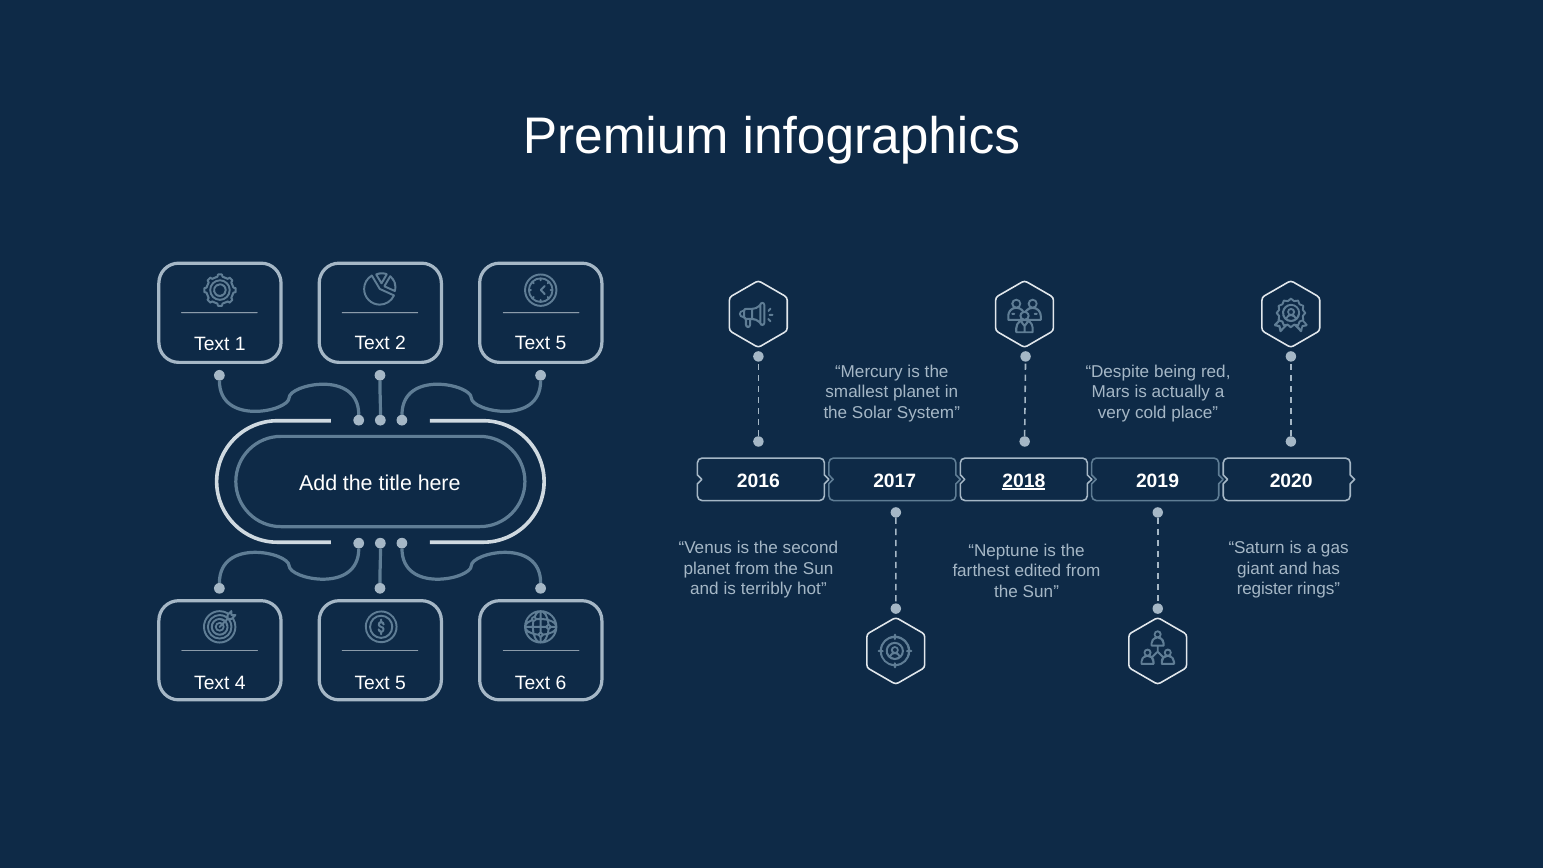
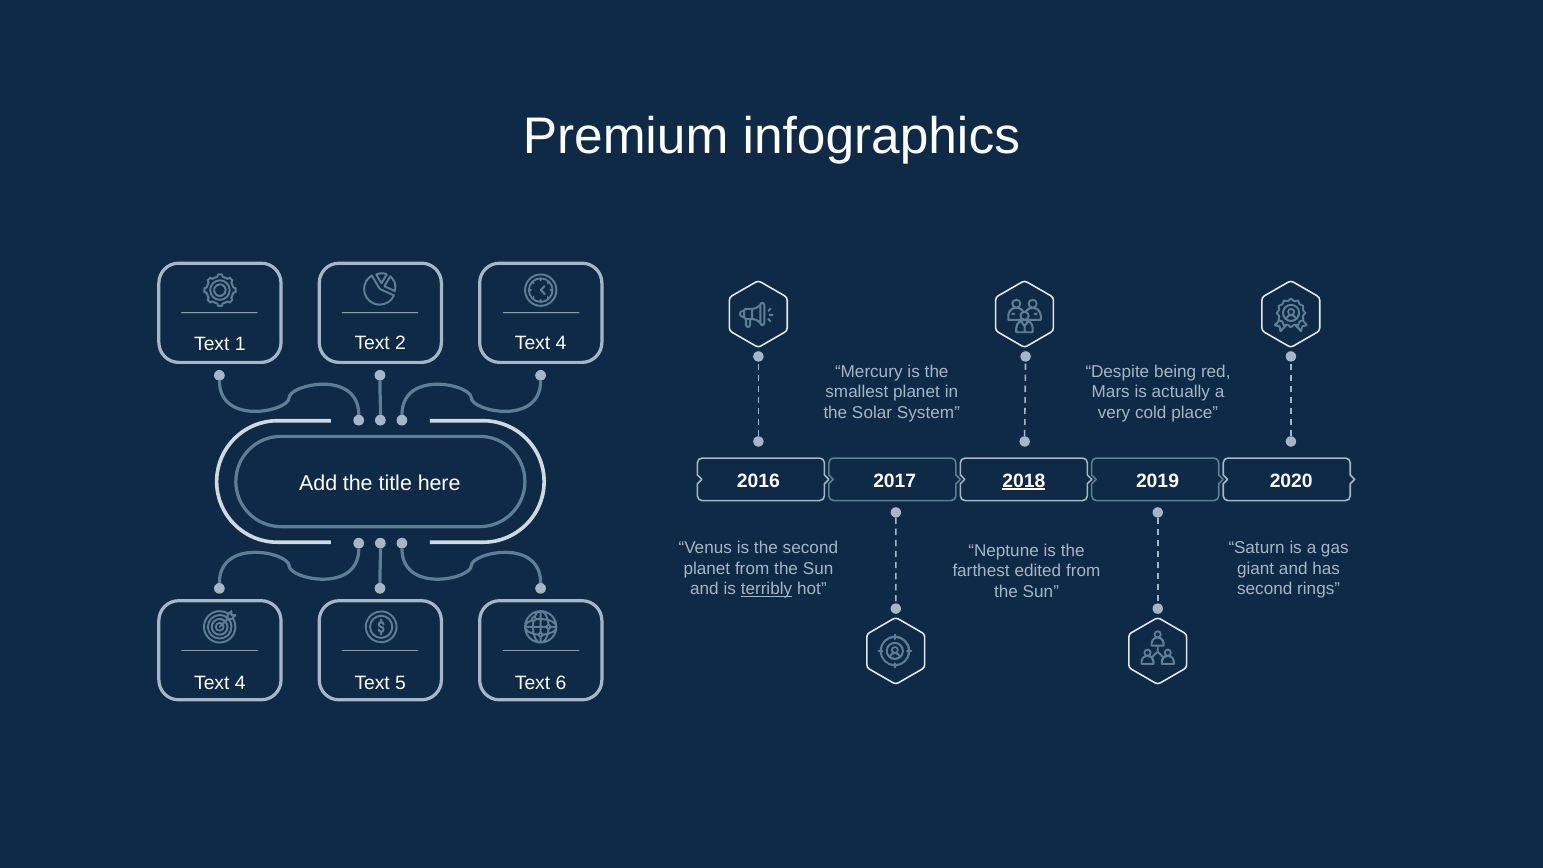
2 Text 5: 5 -> 4
terribly underline: none -> present
register at (1265, 589): register -> second
